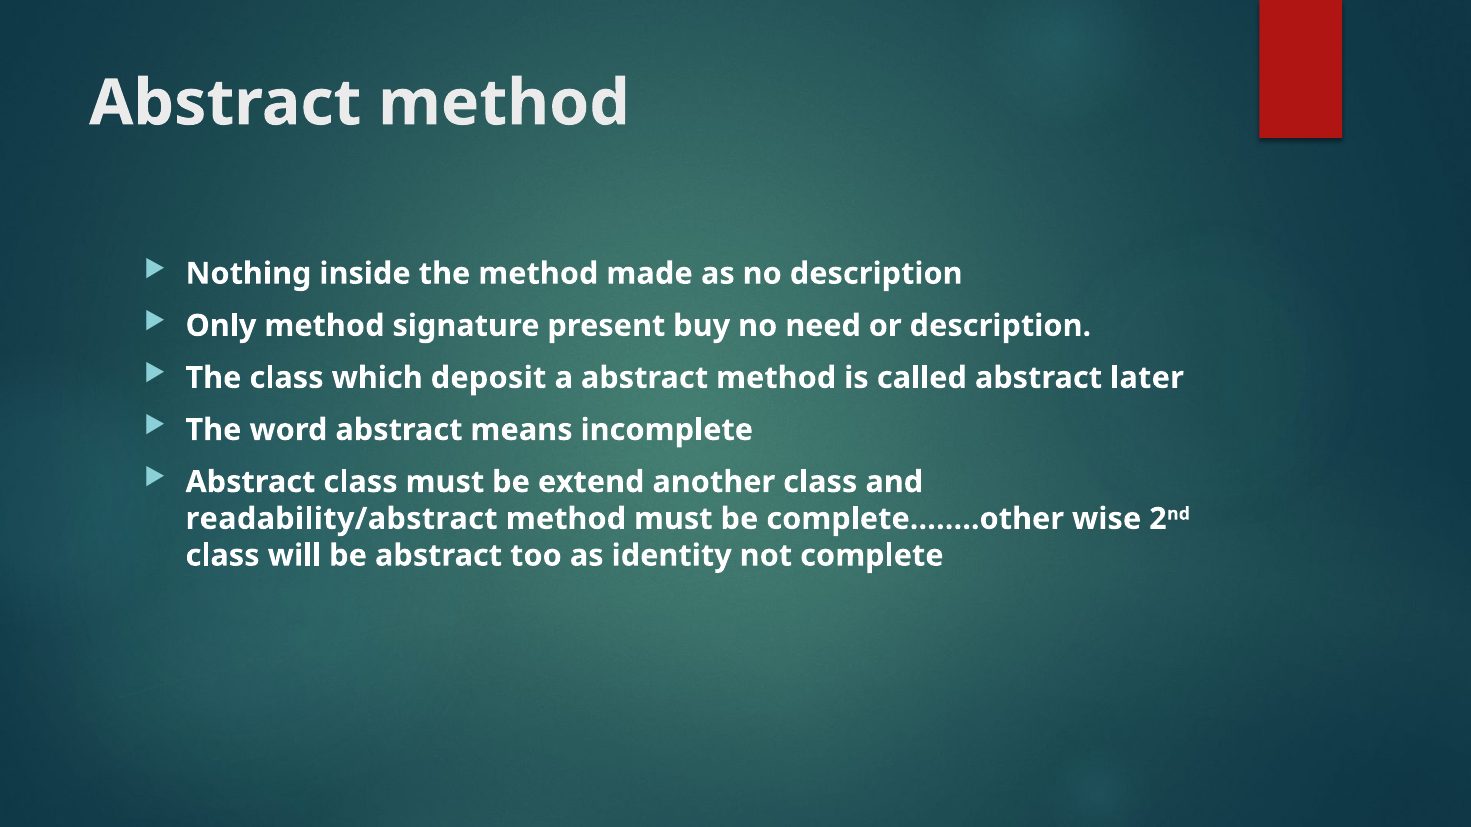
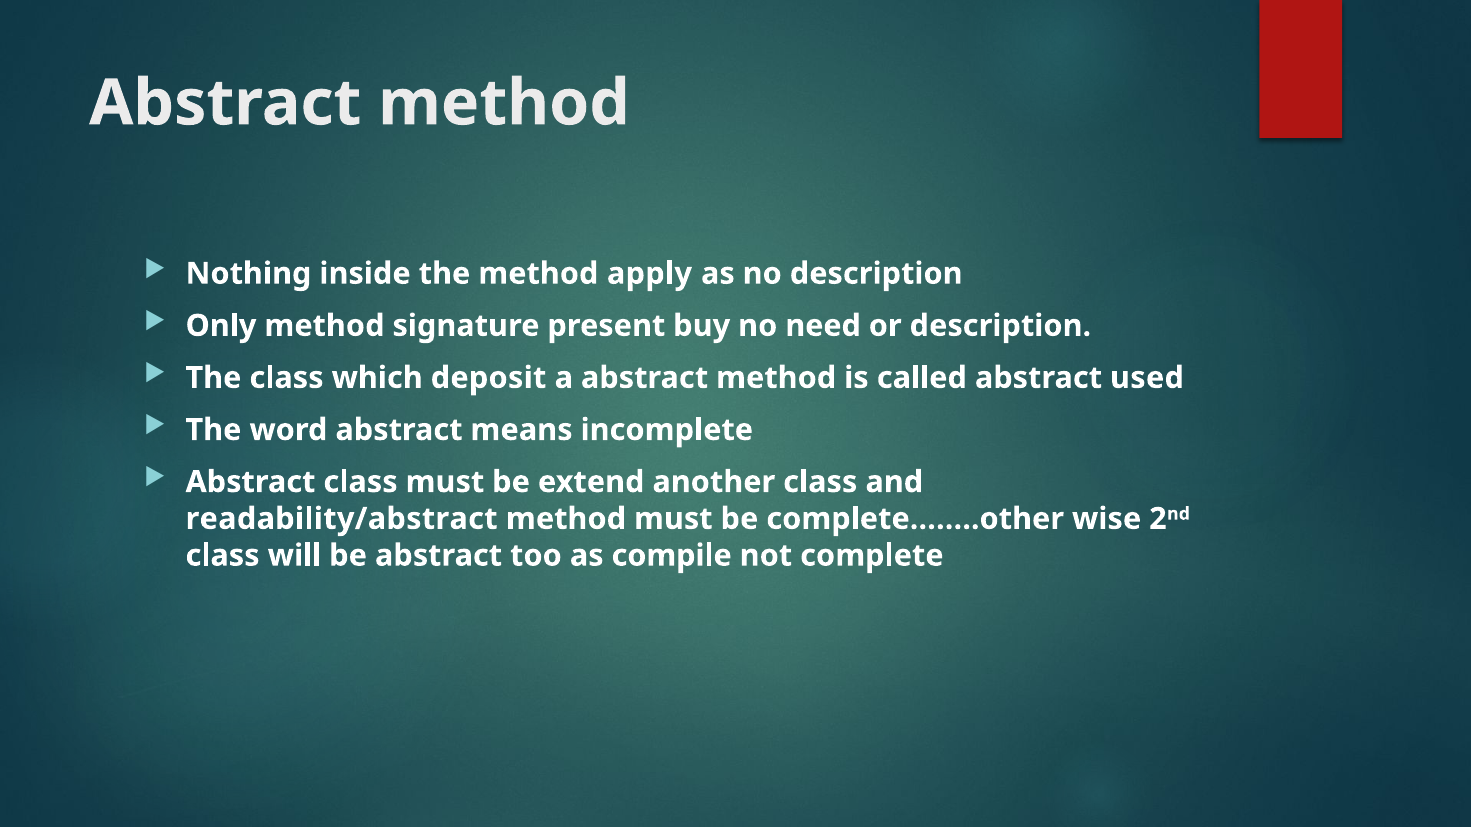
made: made -> apply
later: later -> used
identity: identity -> compile
